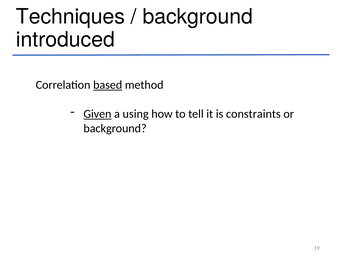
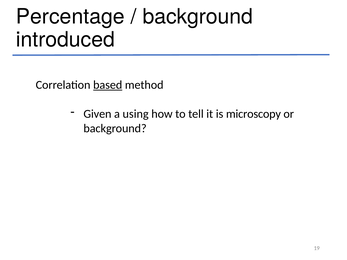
Techniques: Techniques -> Percentage
Given underline: present -> none
constraints: constraints -> microscopy
